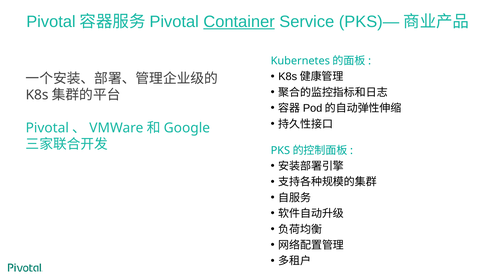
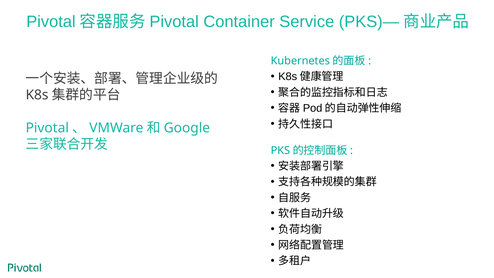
Container underline: present -> none
